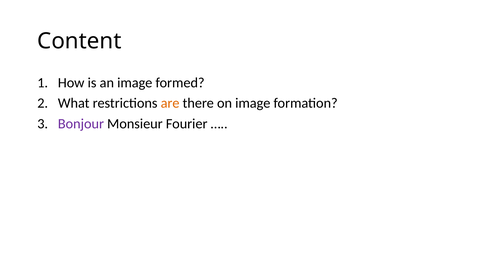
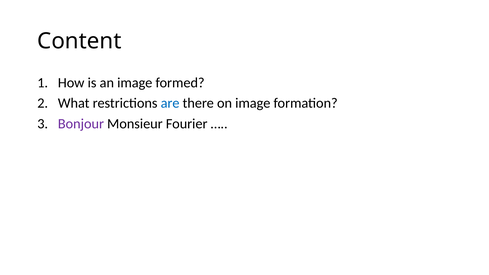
are colour: orange -> blue
